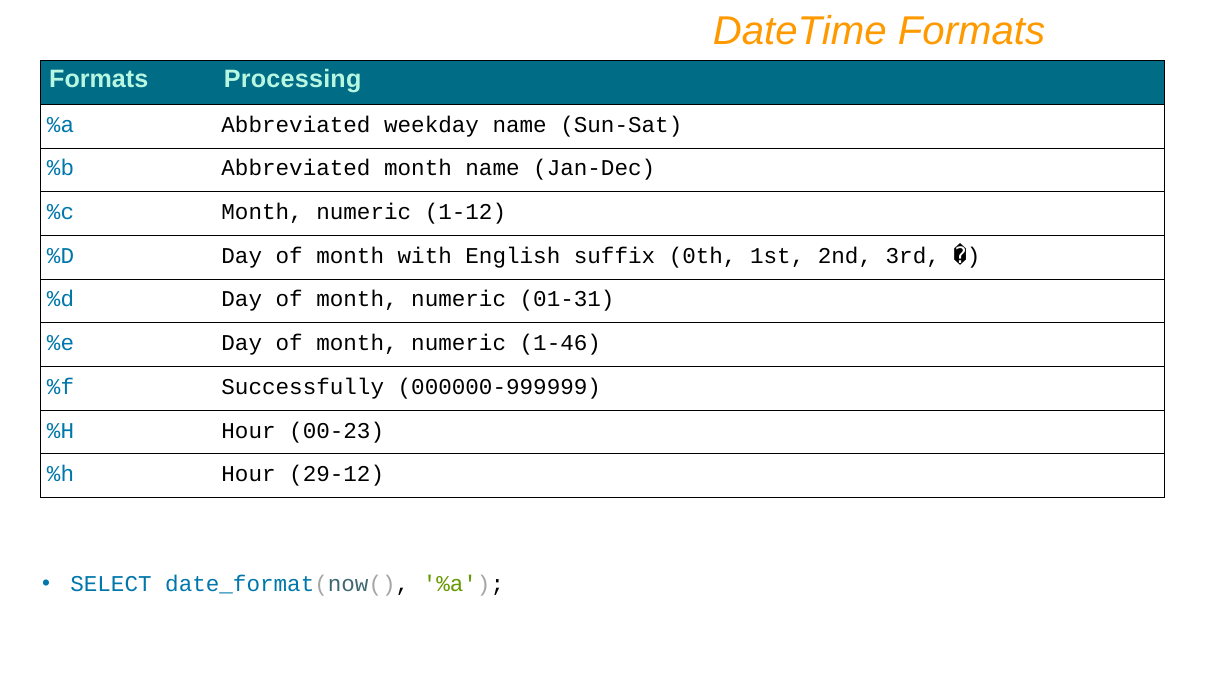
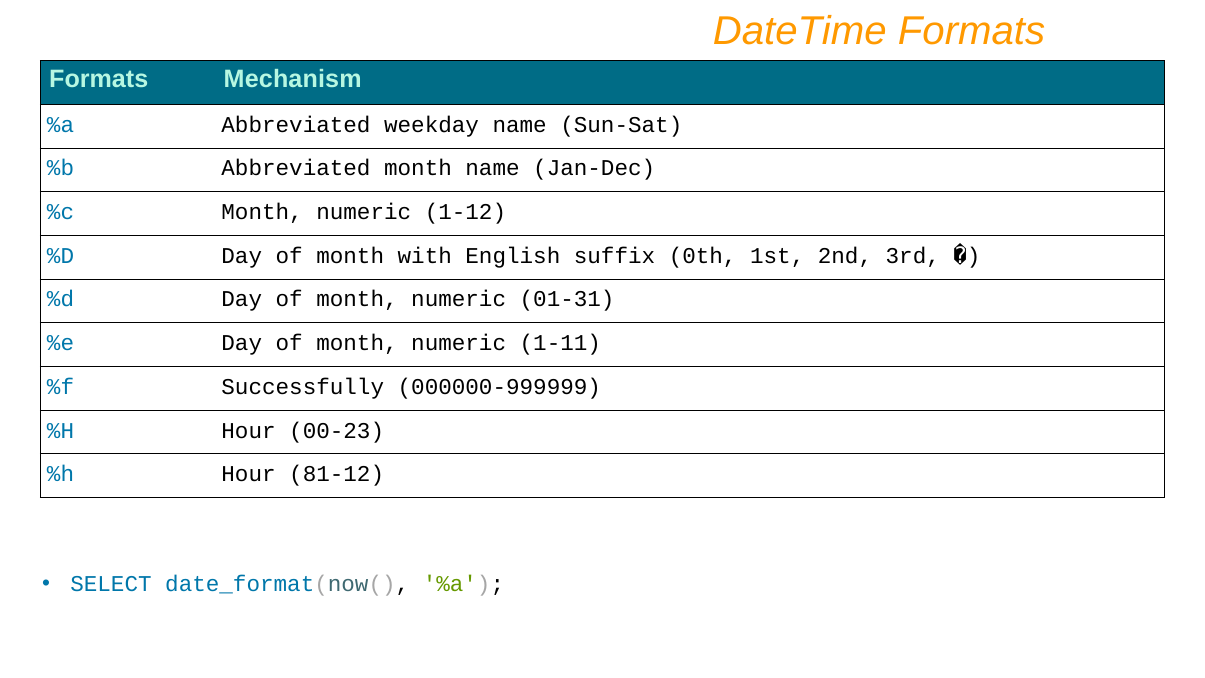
Processing: Processing -> Mechanism
1-46: 1-46 -> 1-11
29-12: 29-12 -> 81-12
